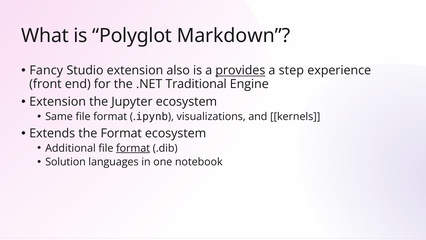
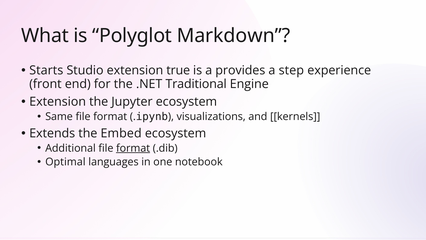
Fancy: Fancy -> Starts
also: also -> true
provides underline: present -> none
the Format: Format -> Embed
Solution: Solution -> Optimal
